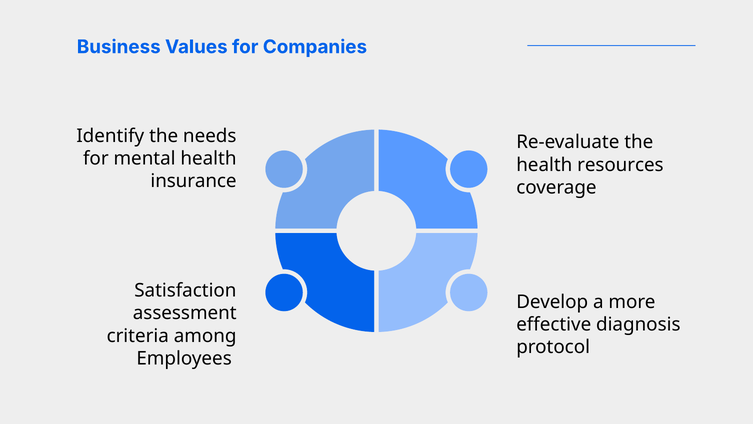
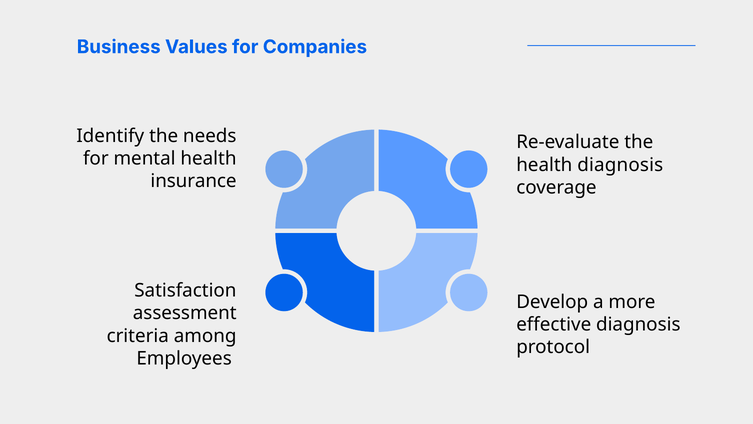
health resources: resources -> diagnosis
